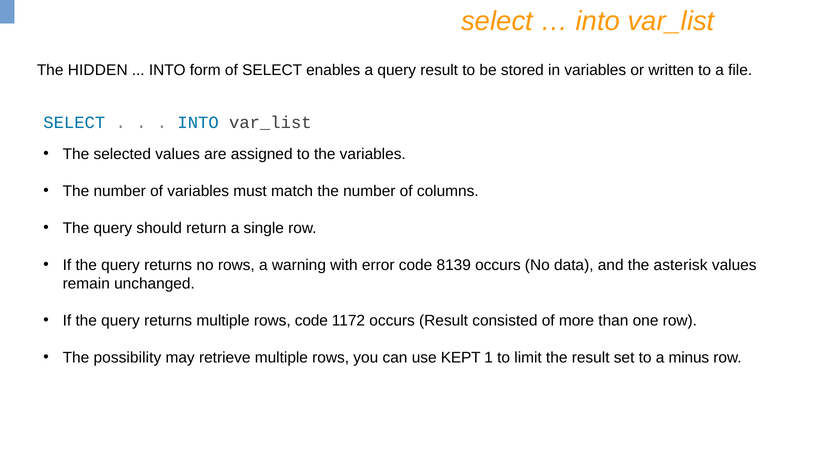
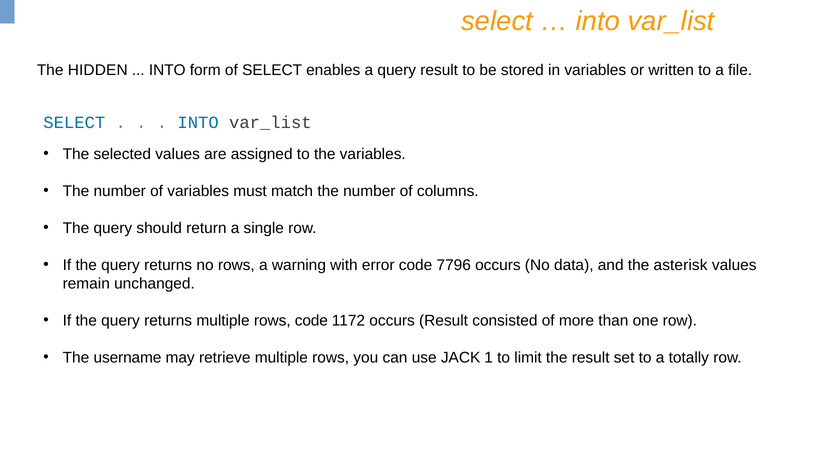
8139: 8139 -> 7796
possibility: possibility -> username
KEPT: KEPT -> JACK
minus: minus -> totally
